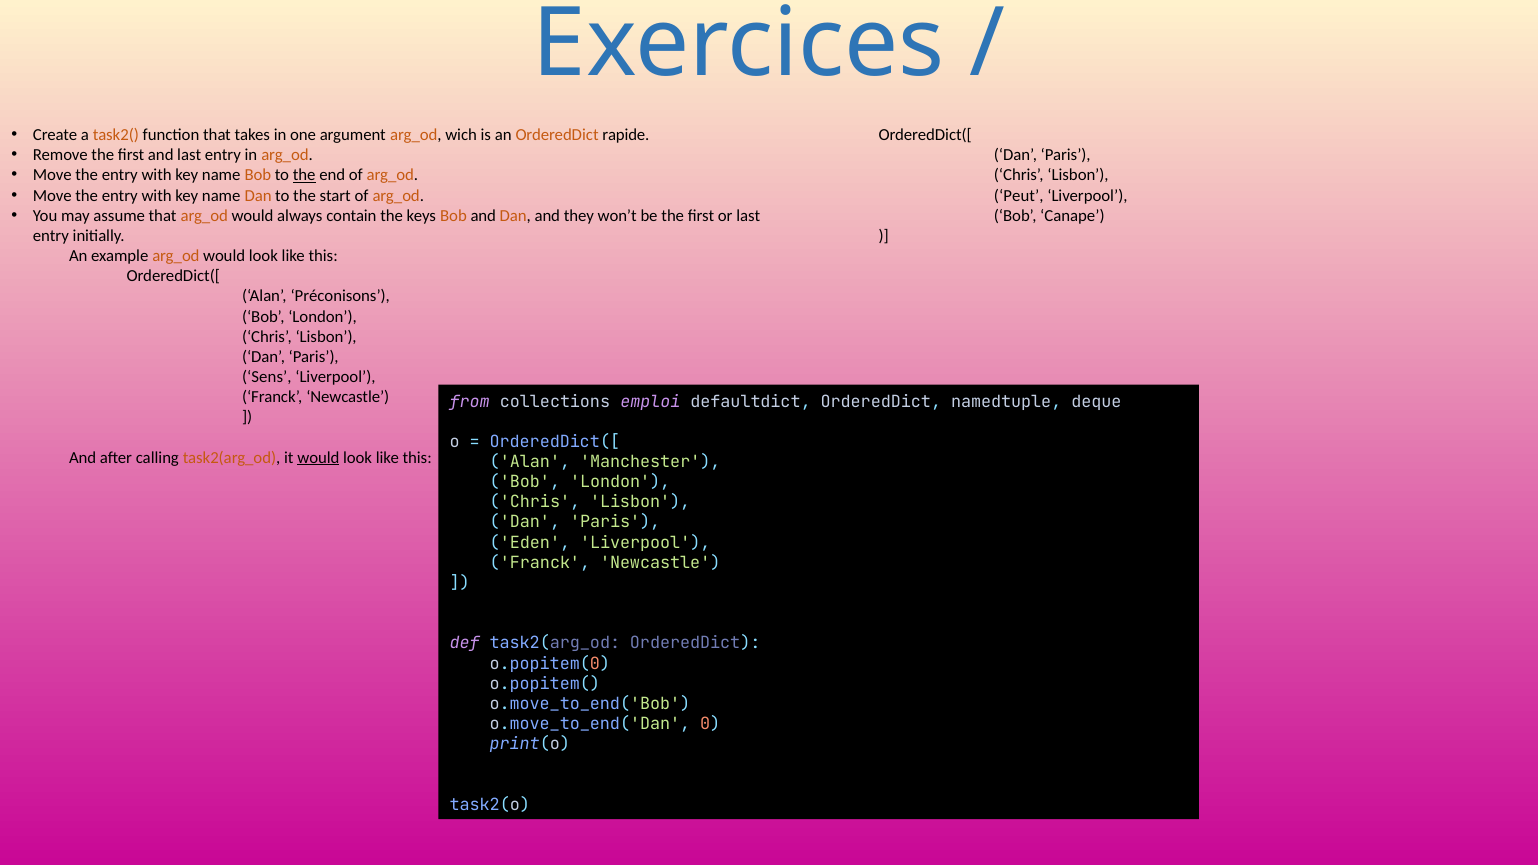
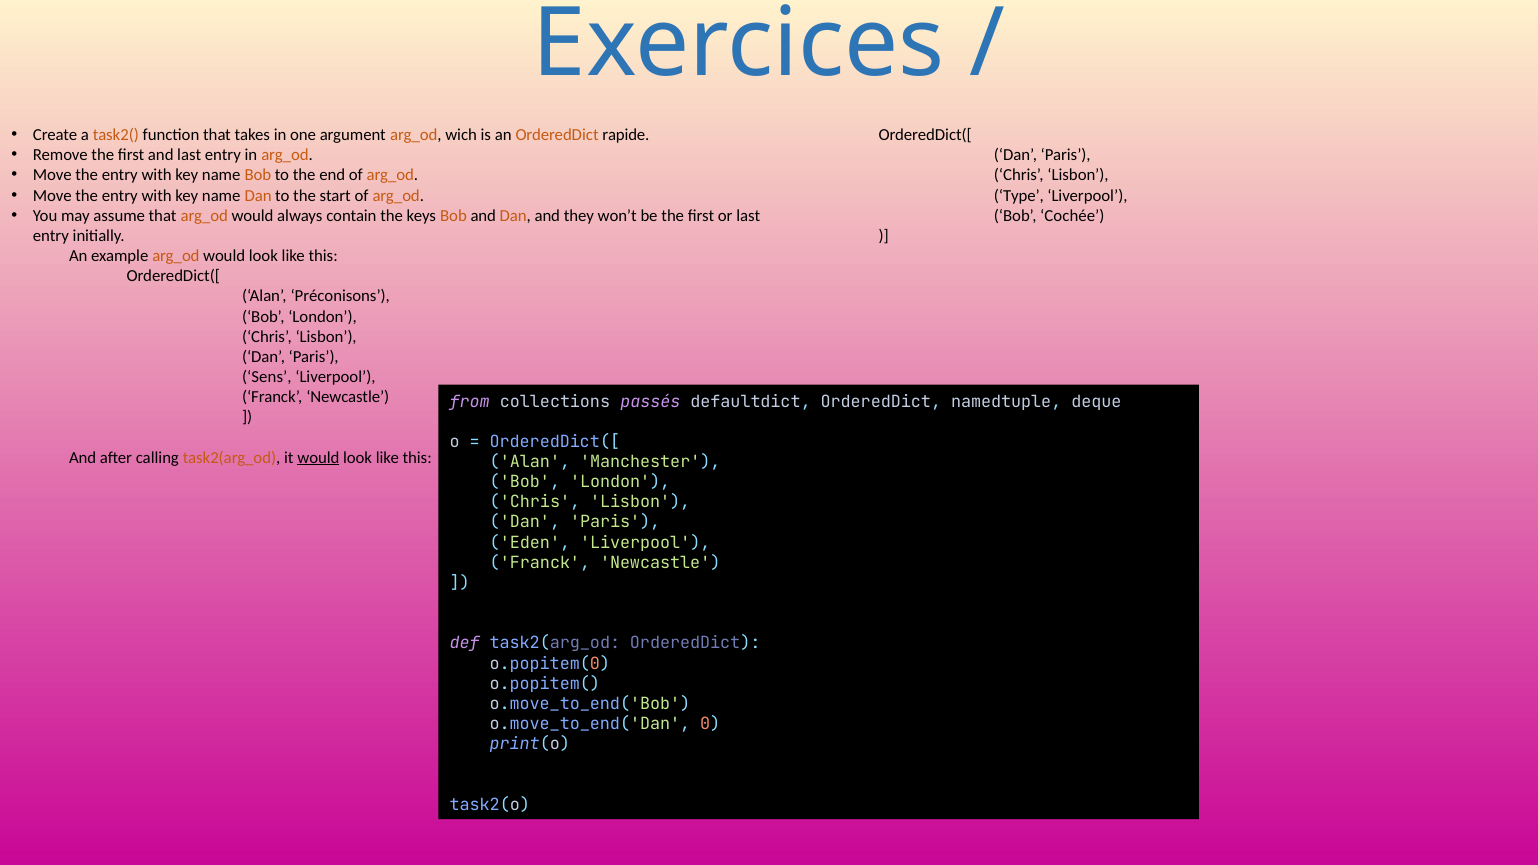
the at (304, 175) underline: present -> none
Peut: Peut -> Type
Canape: Canape -> Cochée
emploi: emploi -> passés
